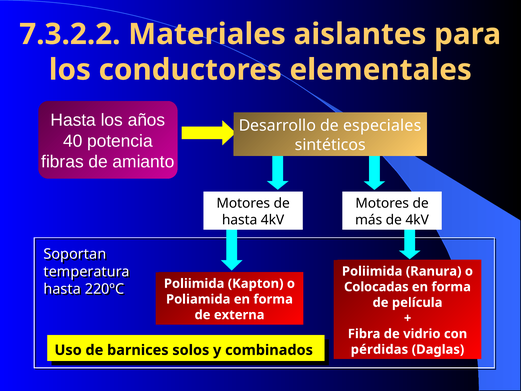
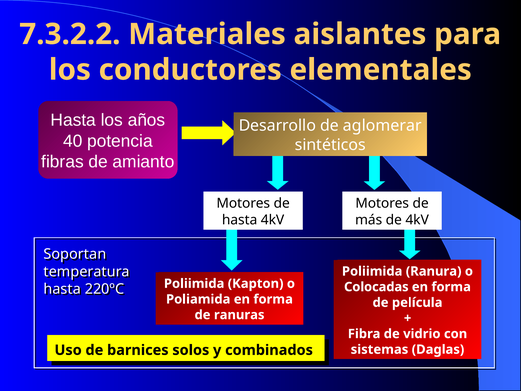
especiales: especiales -> aglomerar
externa: externa -> ranuras
pérdidas: pérdidas -> sistemas
